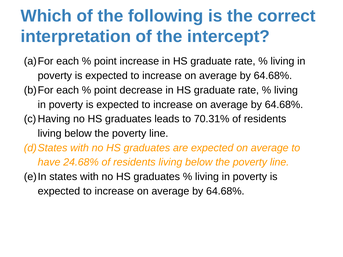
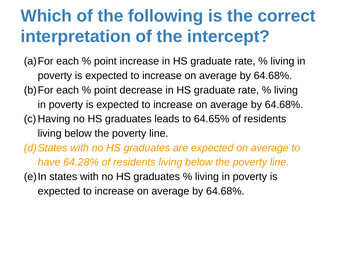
70.31%: 70.31% -> 64.65%
24.68%: 24.68% -> 64.28%
